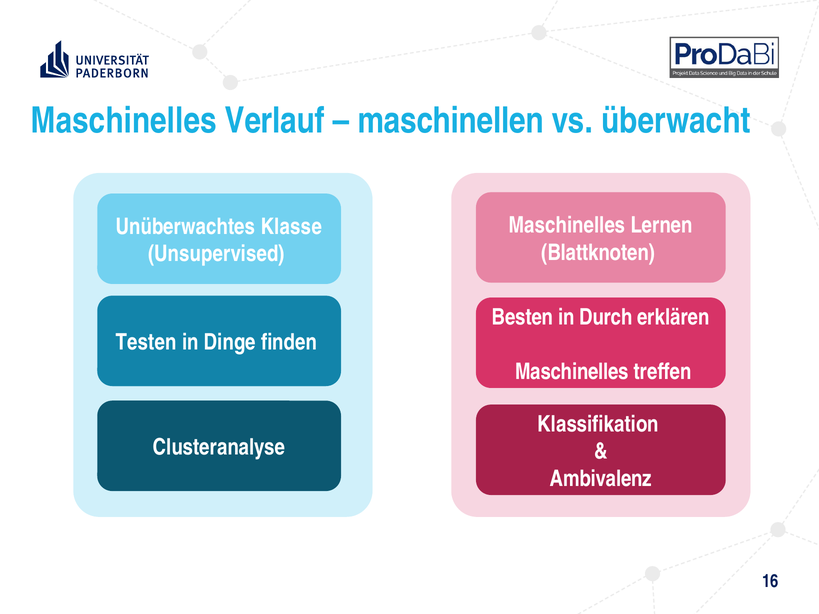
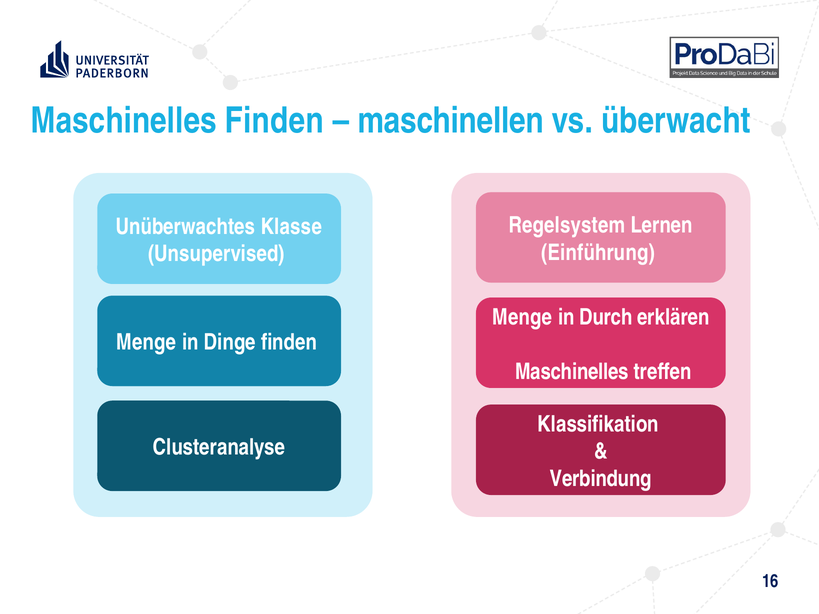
Maschinelles Verlauf: Verlauf -> Finden
Maschinelles at (567, 225): Maschinelles -> Regelsystem
Blattknoten: Blattknoten -> Einführung
Besten at (523, 317): Besten -> Menge
Testen at (146, 343): Testen -> Menge
Ambivalenz: Ambivalenz -> Verbindung
